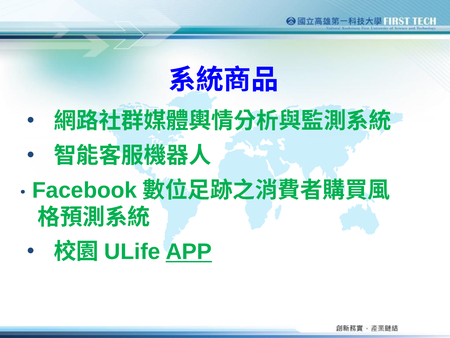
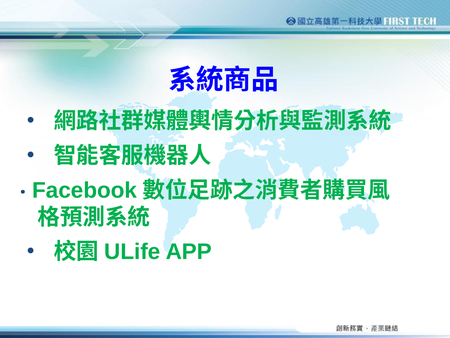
APP underline: present -> none
